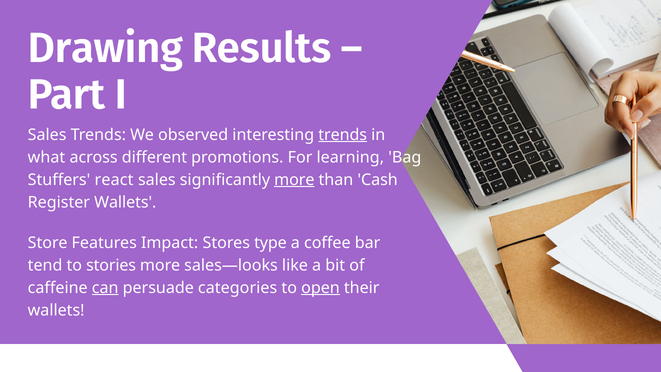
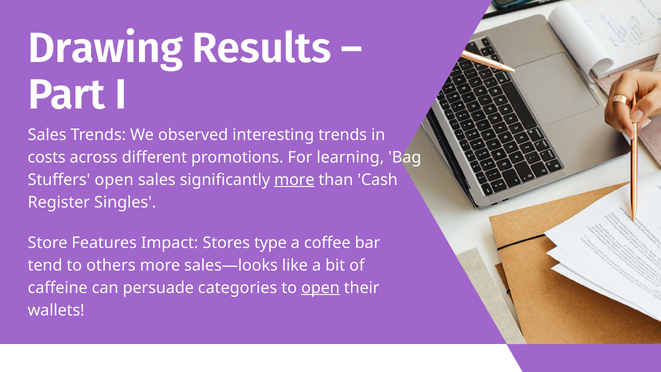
trends at (343, 135) underline: present -> none
what: what -> costs
Stuffers react: react -> open
Register Wallets: Wallets -> Singles
stories: stories -> others
can underline: present -> none
